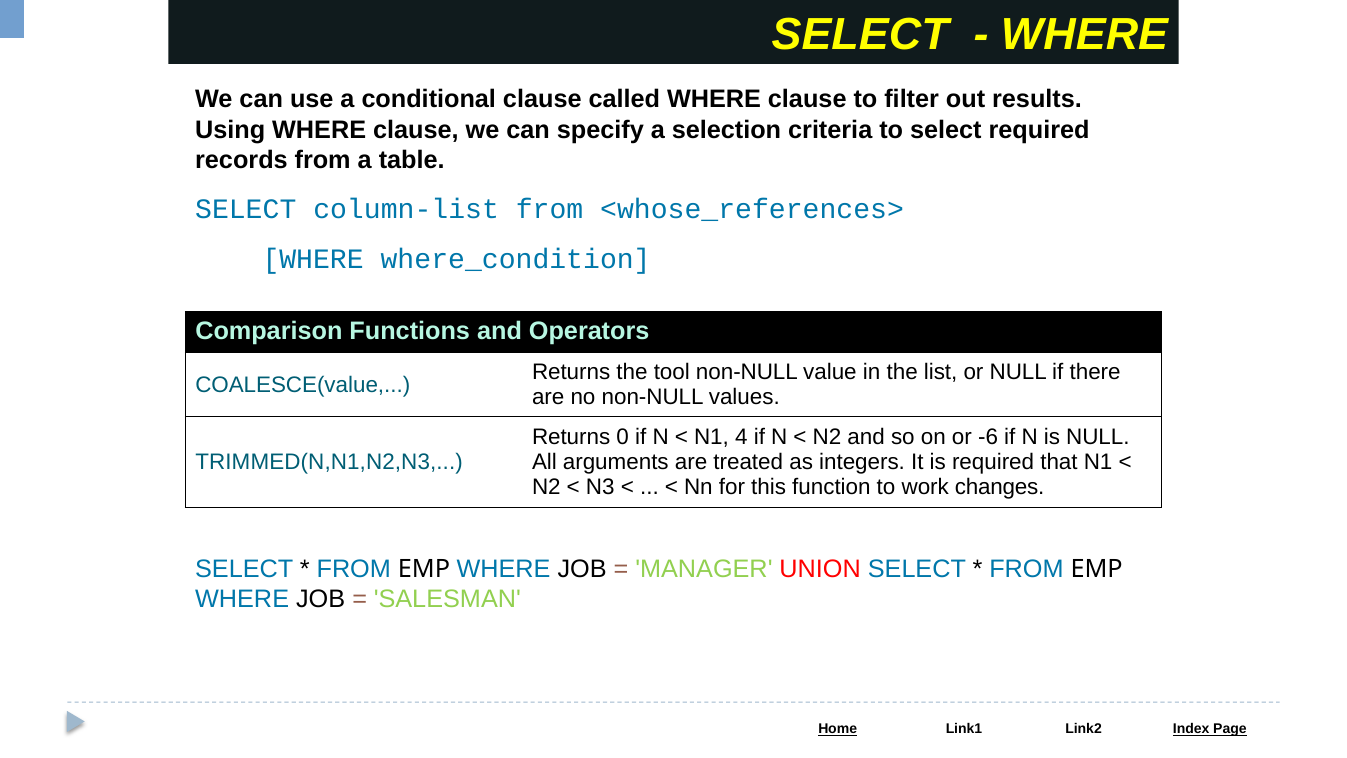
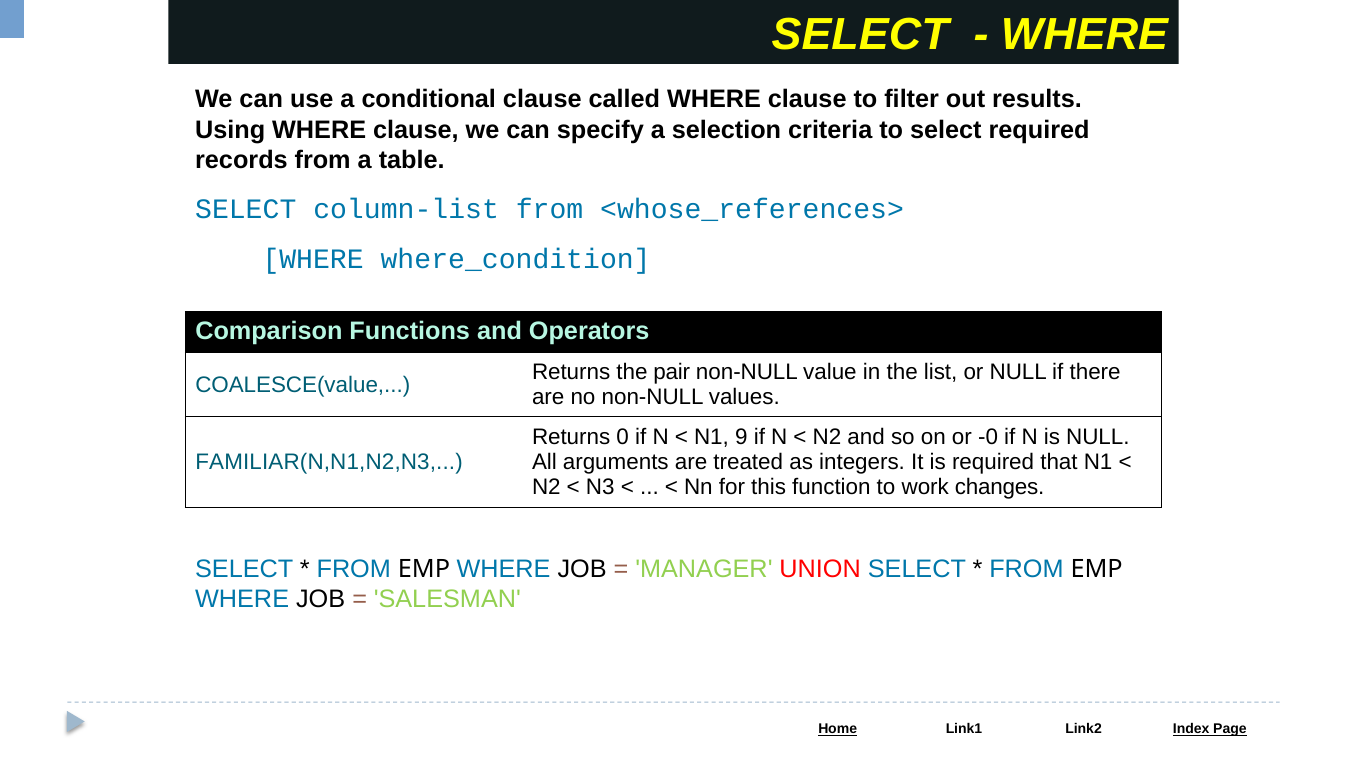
tool: tool -> pair
4: 4 -> 9
-6: -6 -> -0
TRIMMED(N,N1,N2,N3: TRIMMED(N,N1,N2,N3 -> FAMILIAR(N,N1,N2,N3
